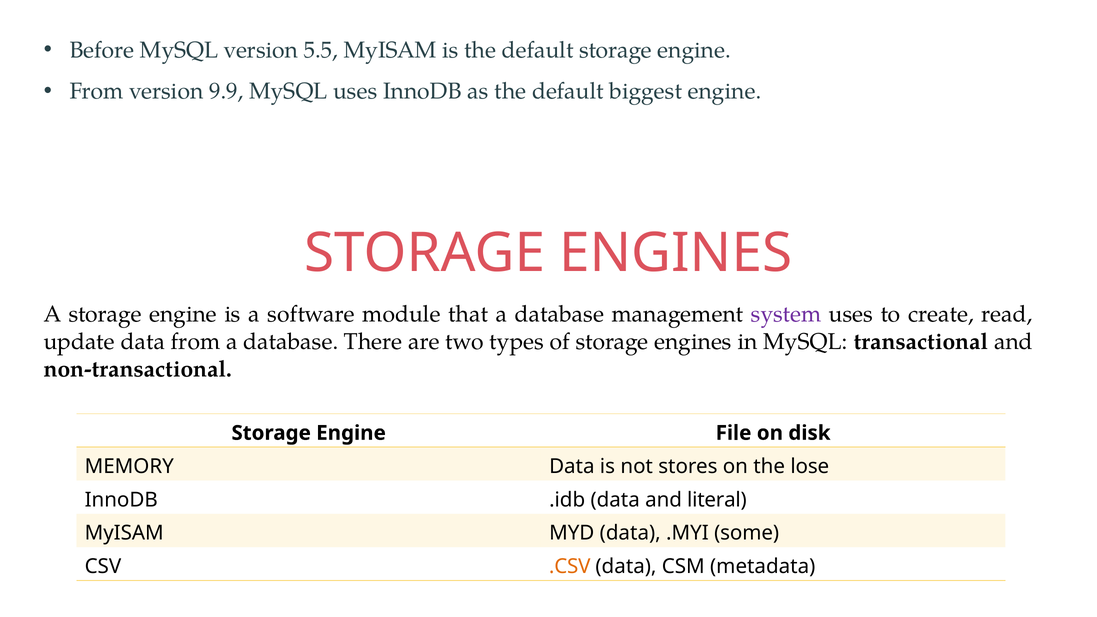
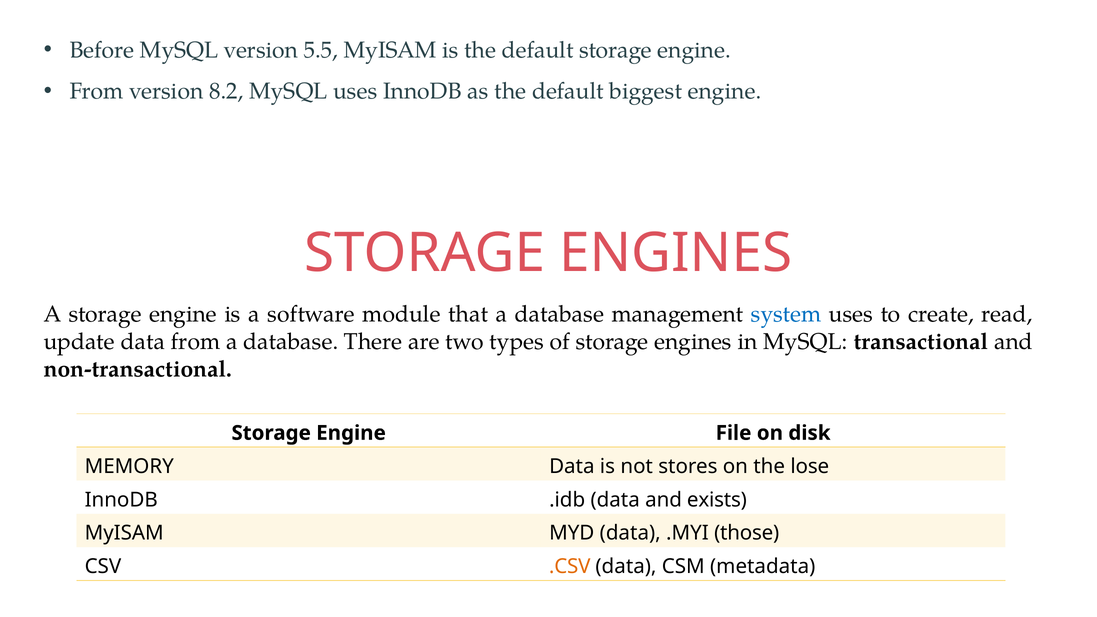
9.9: 9.9 -> 8.2
system colour: purple -> blue
literal: literal -> exists
some: some -> those
